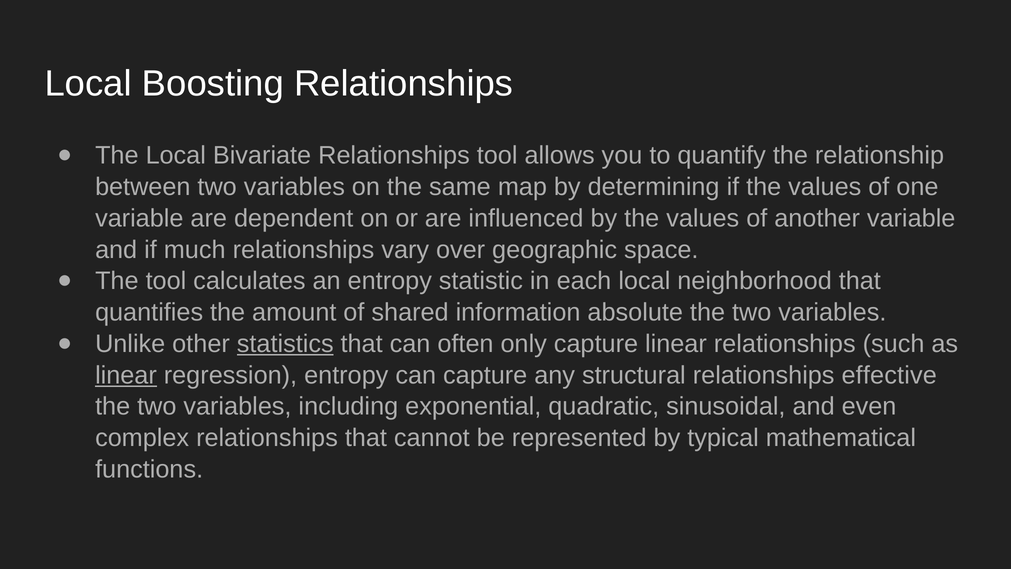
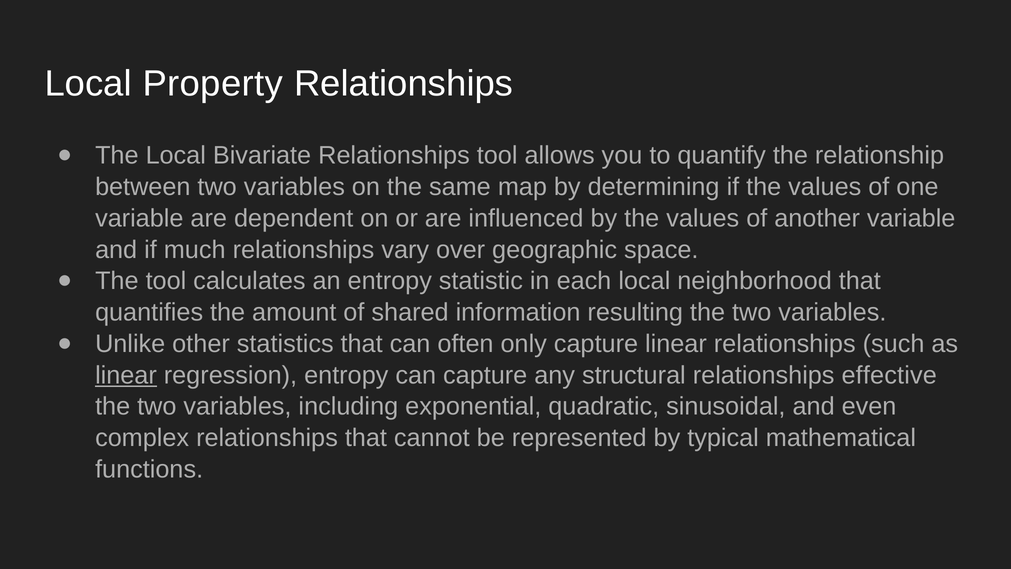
Boosting: Boosting -> Property
absolute: absolute -> resulting
statistics underline: present -> none
